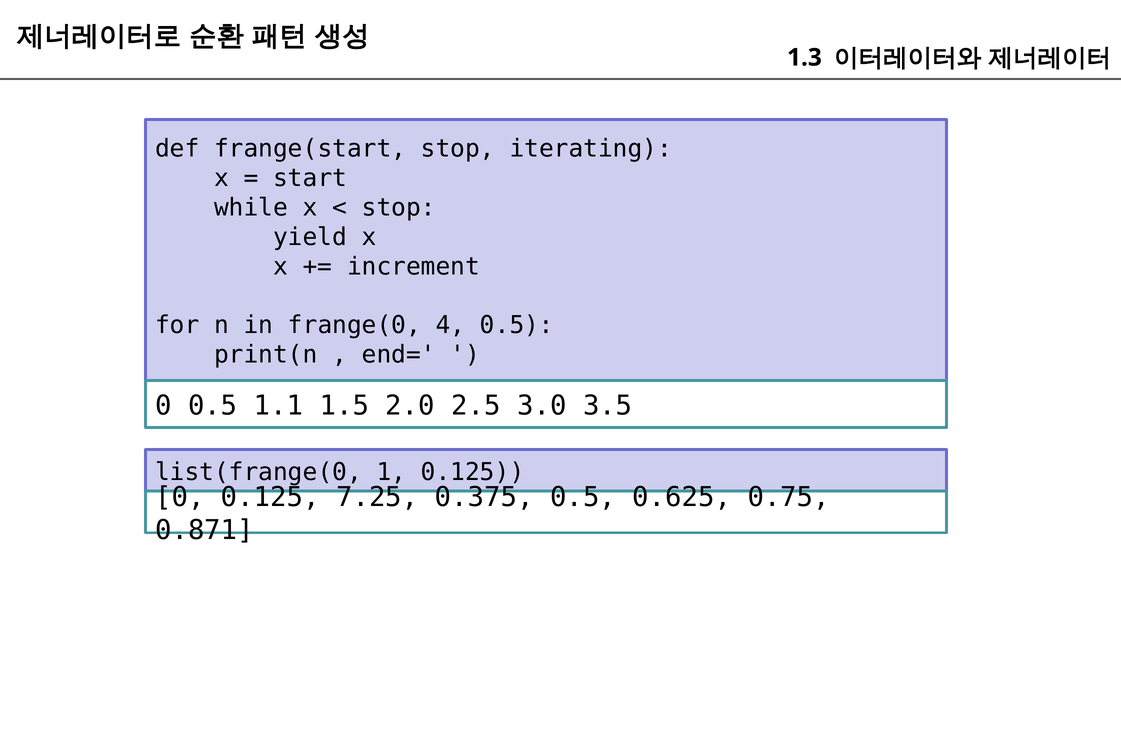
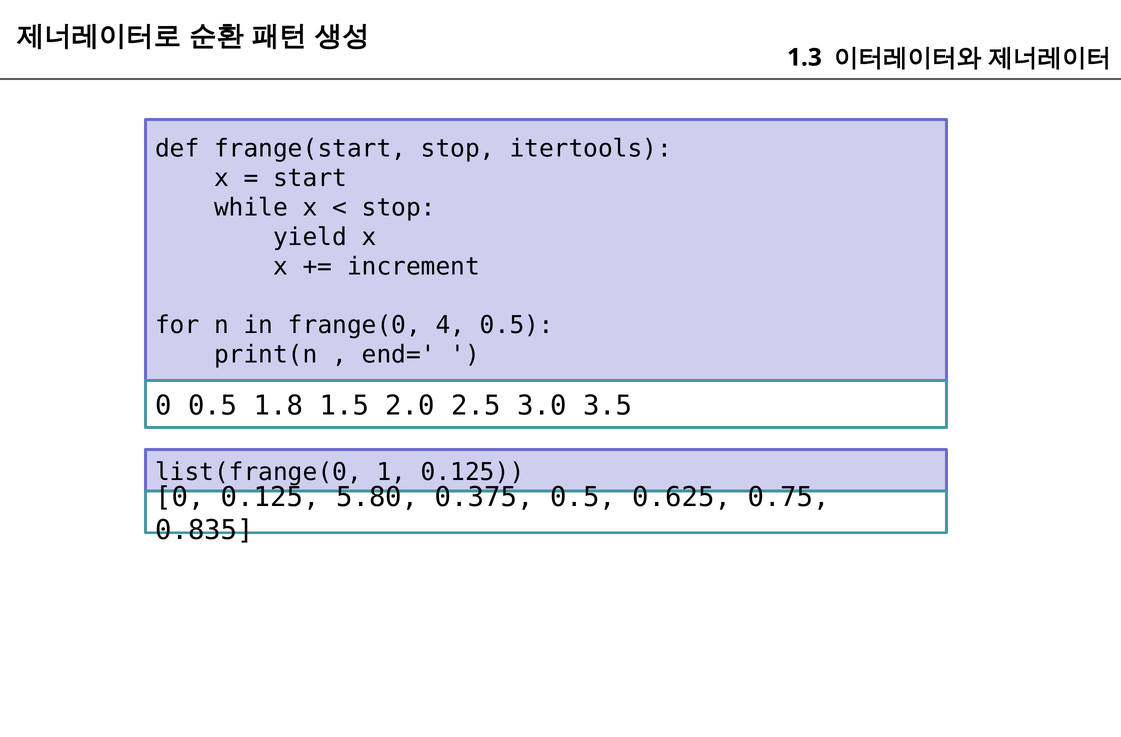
iterating: iterating -> itertools
1.1: 1.1 -> 1.8
7.25: 7.25 -> 5.80
0.871: 0.871 -> 0.835
